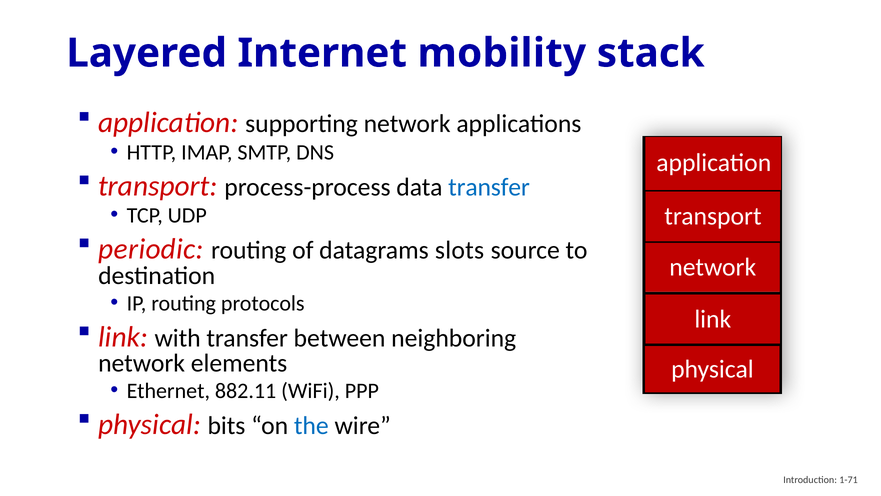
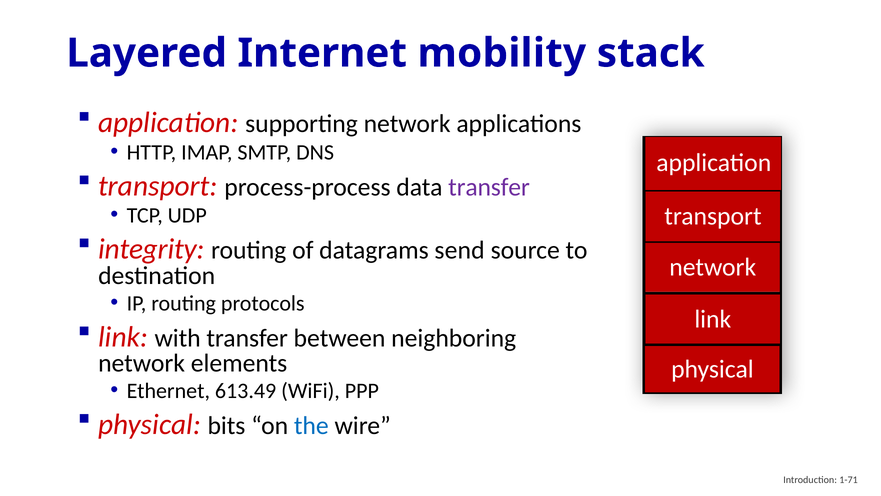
transfer at (489, 187) colour: blue -> purple
periodic: periodic -> integrity
slots: slots -> send
882.11: 882.11 -> 613.49
